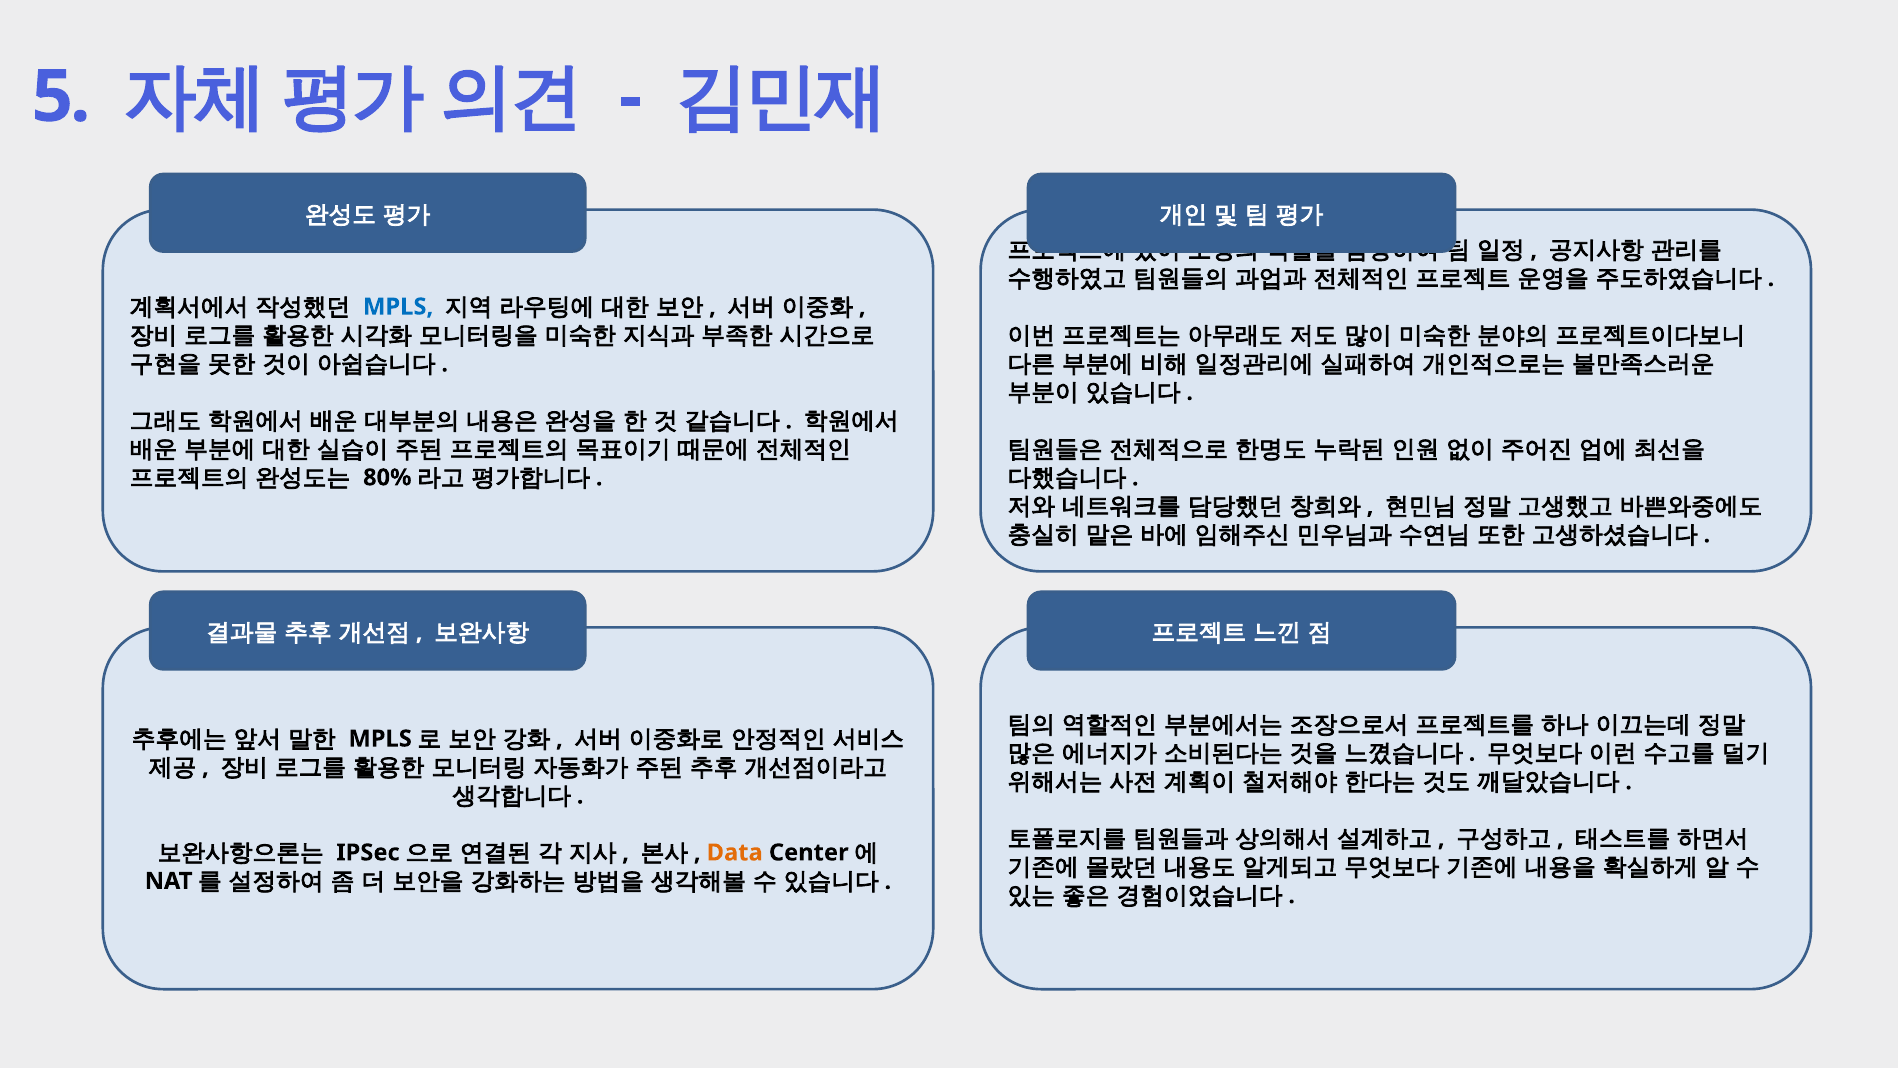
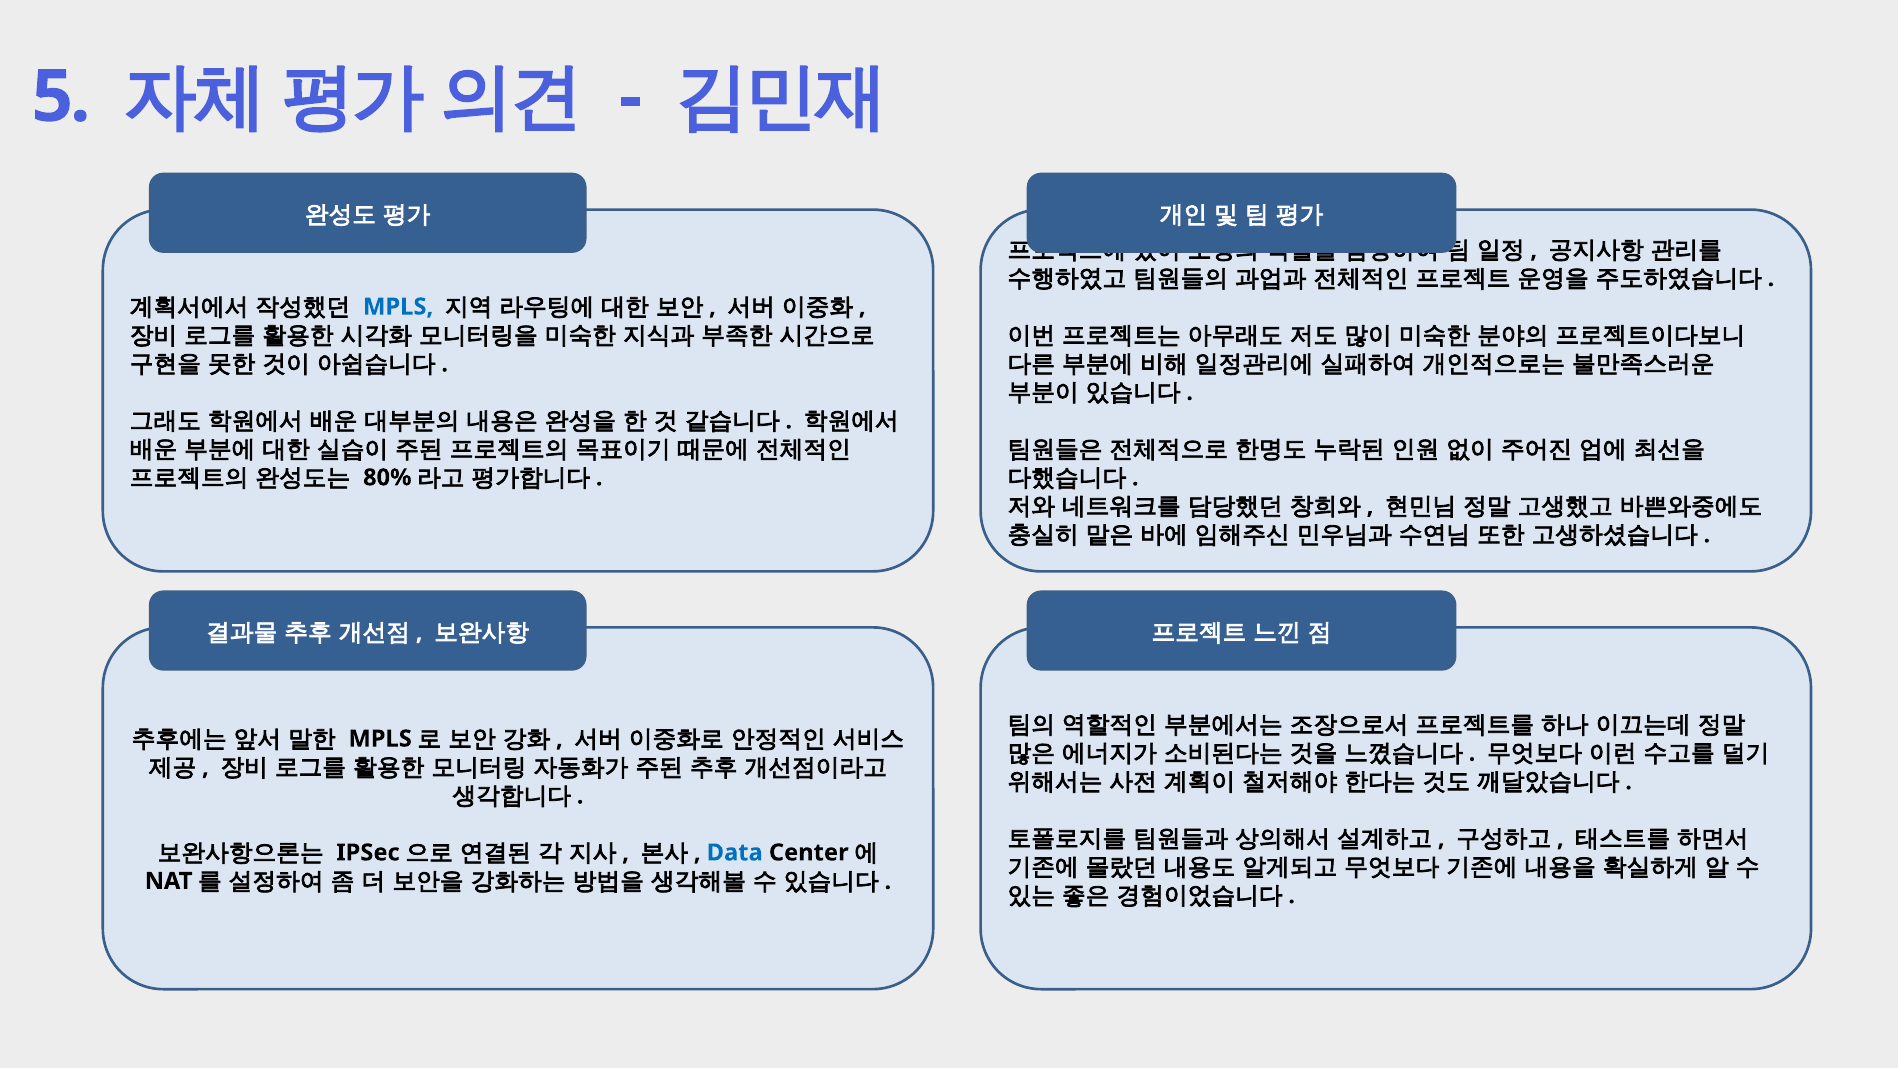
Data colour: orange -> blue
